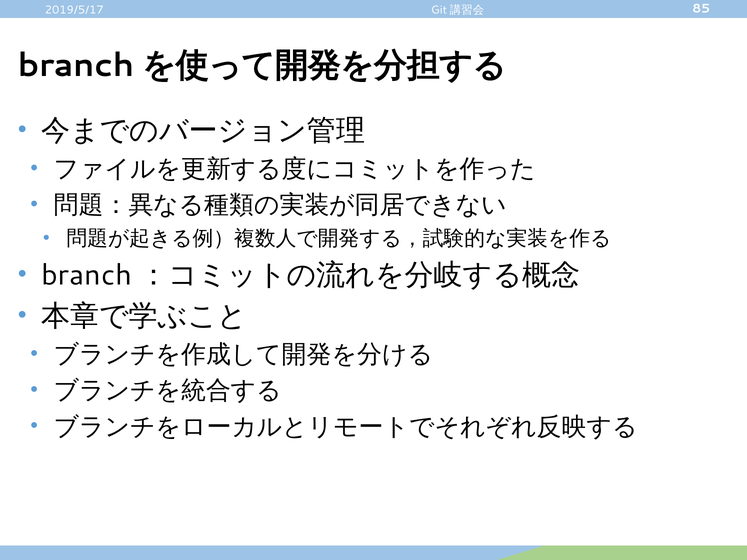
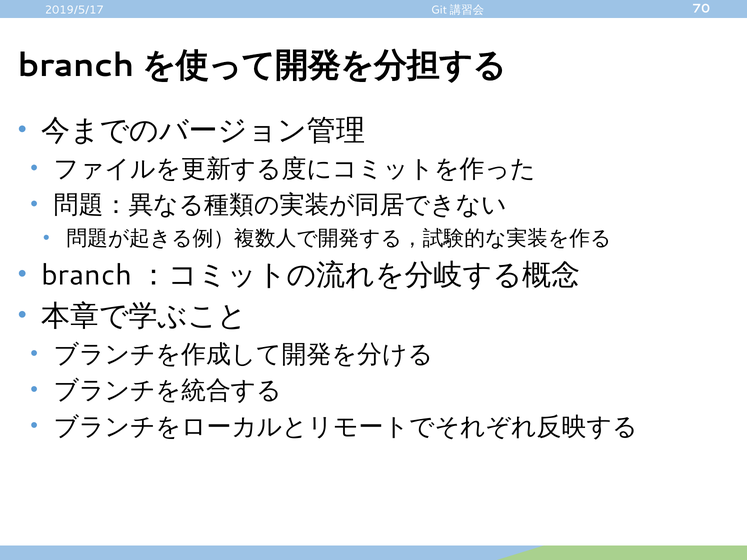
85: 85 -> 70
